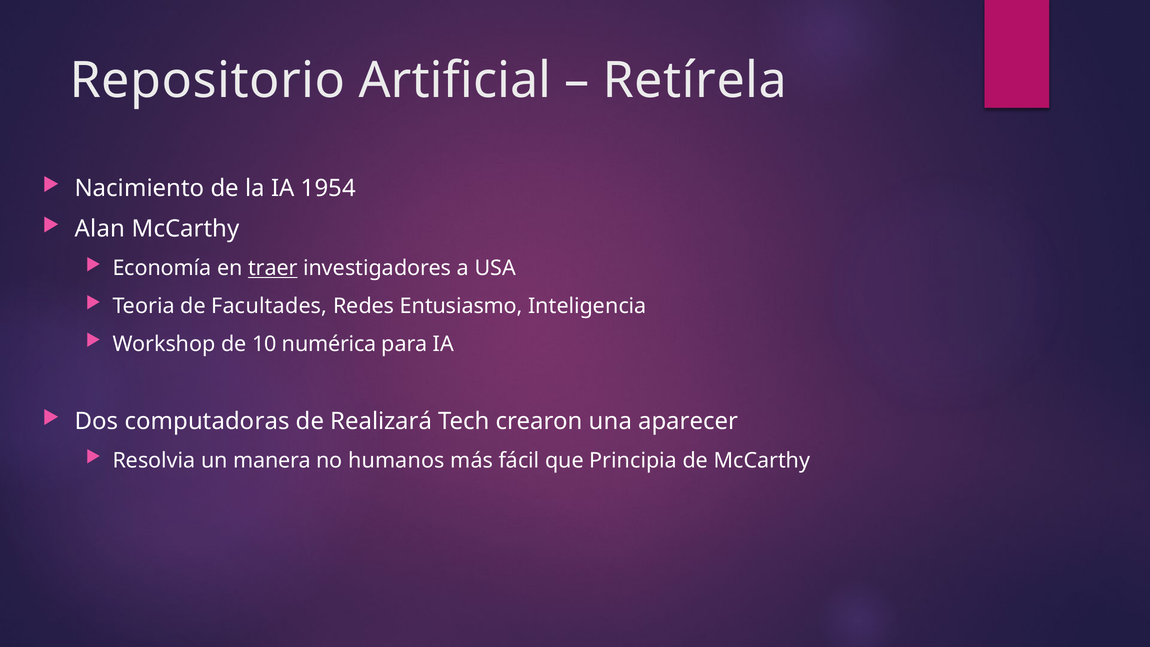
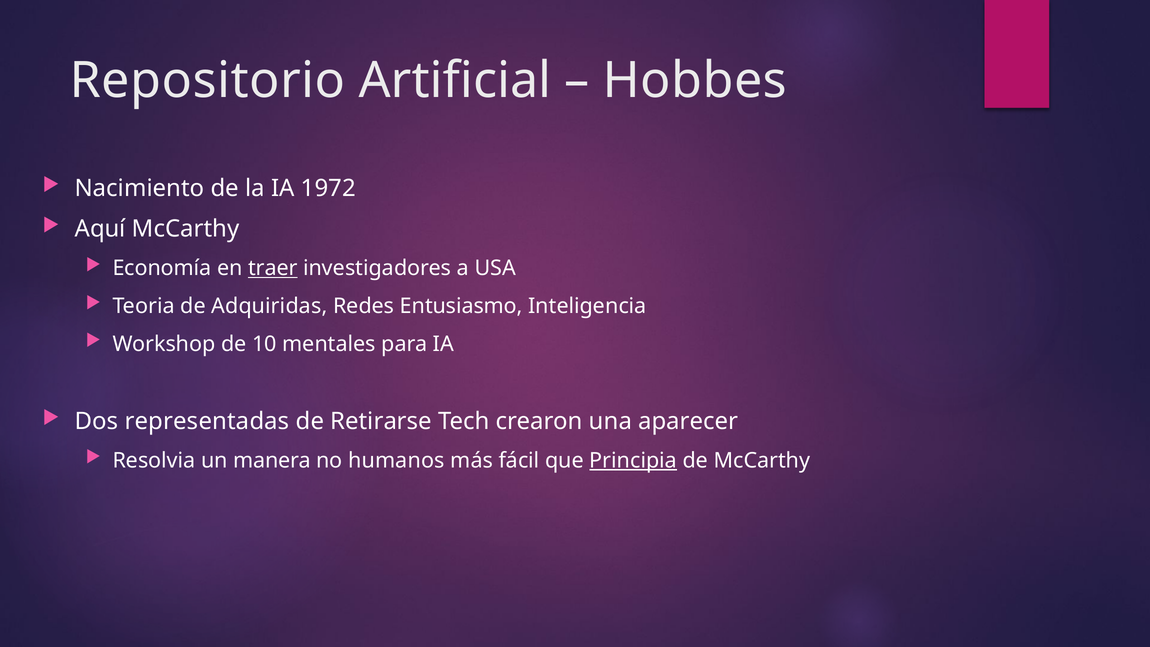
Retírela: Retírela -> Hobbes
1954: 1954 -> 1972
Alan: Alan -> Aquí
Facultades: Facultades -> Adquiridas
numérica: numérica -> mentales
computadoras: computadoras -> representadas
Realizará: Realizará -> Retirarse
Principia underline: none -> present
